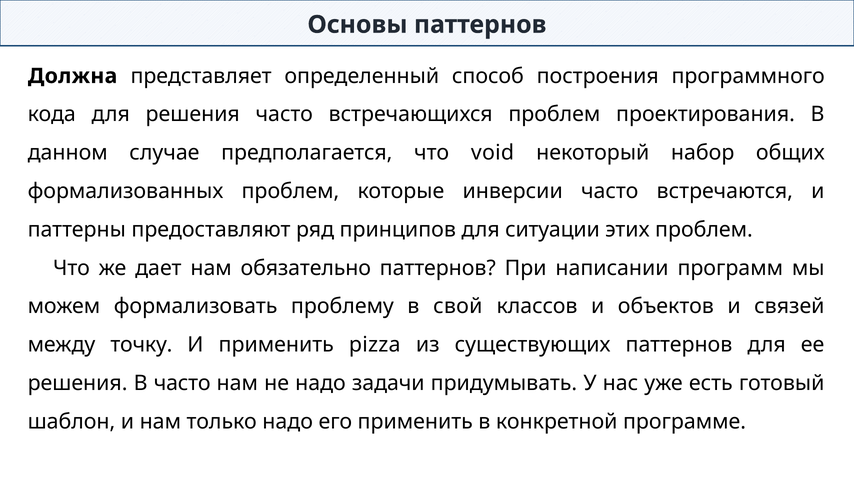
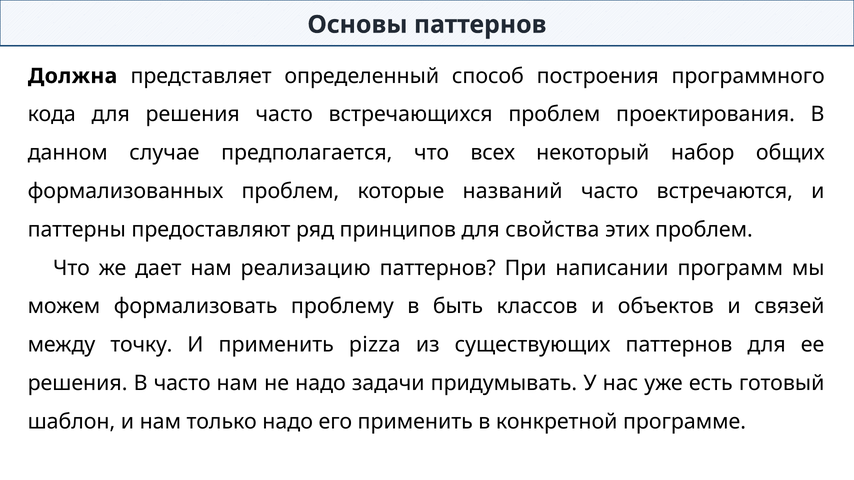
void: void -> всех
инверсии: инверсии -> названий
ситуации: ситуации -> свойства
обязательно: обязательно -> реализацию
свой: свой -> быть
